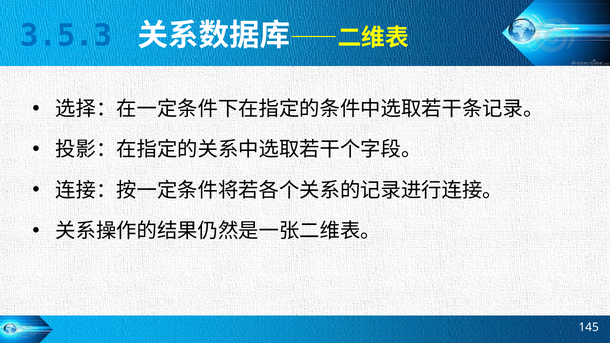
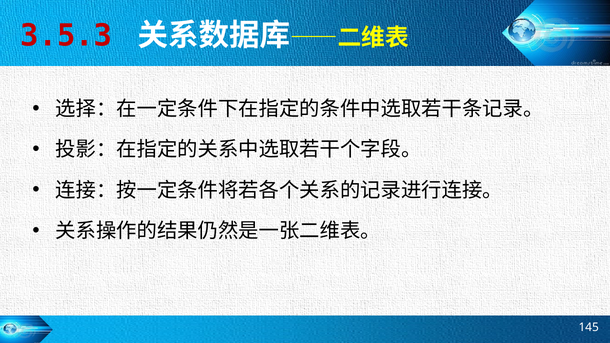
3.5.3 colour: blue -> red
